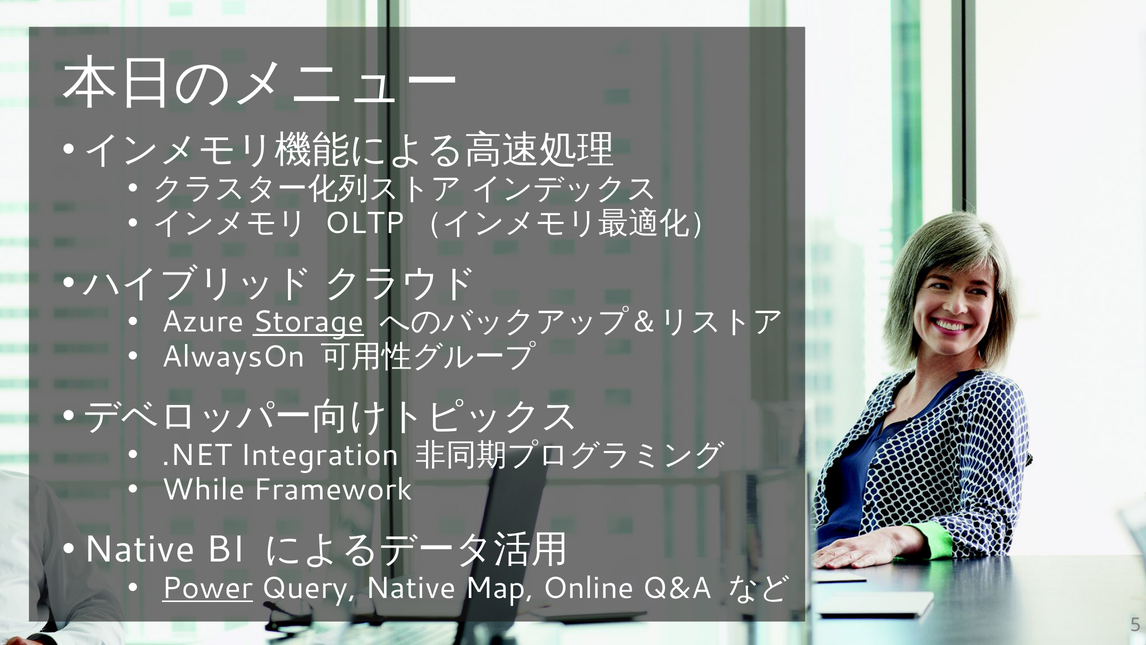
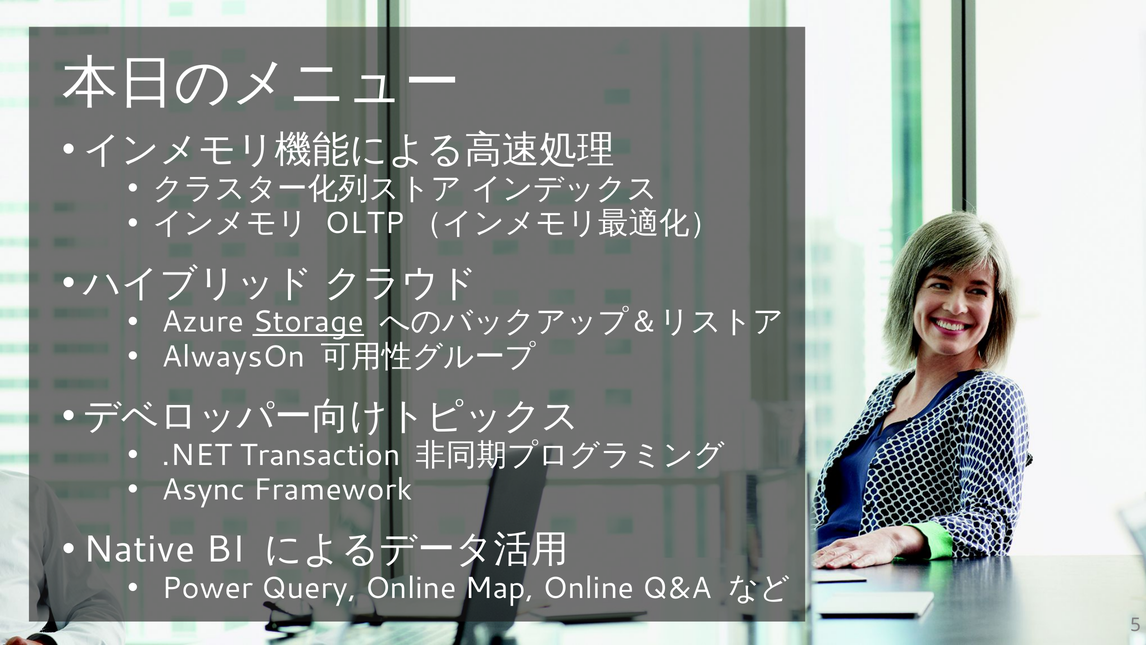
Integration: Integration -> Transaction
While: While -> Async
Power underline: present -> none
Query Native: Native -> Online
